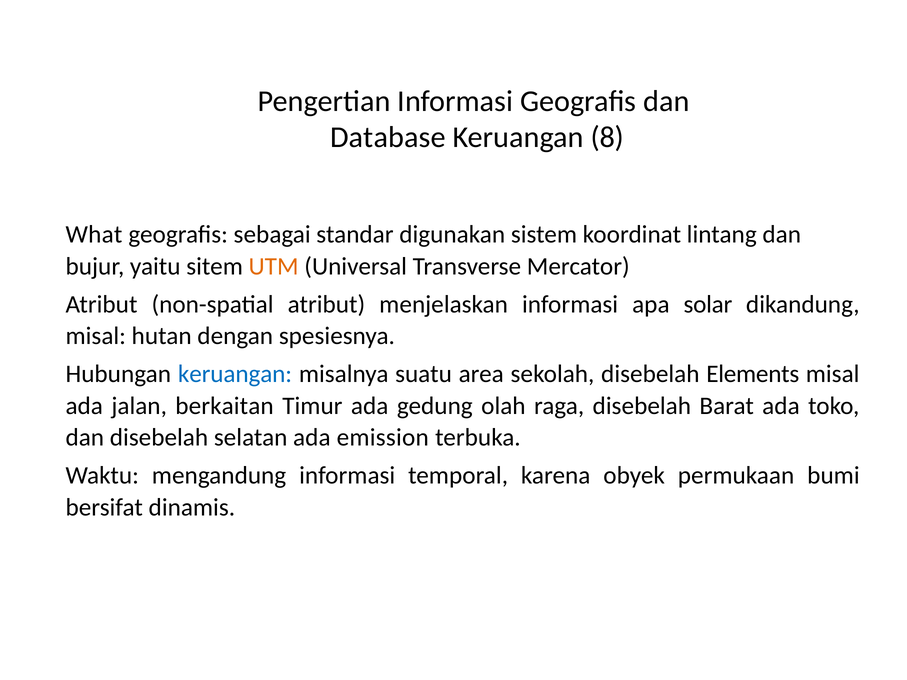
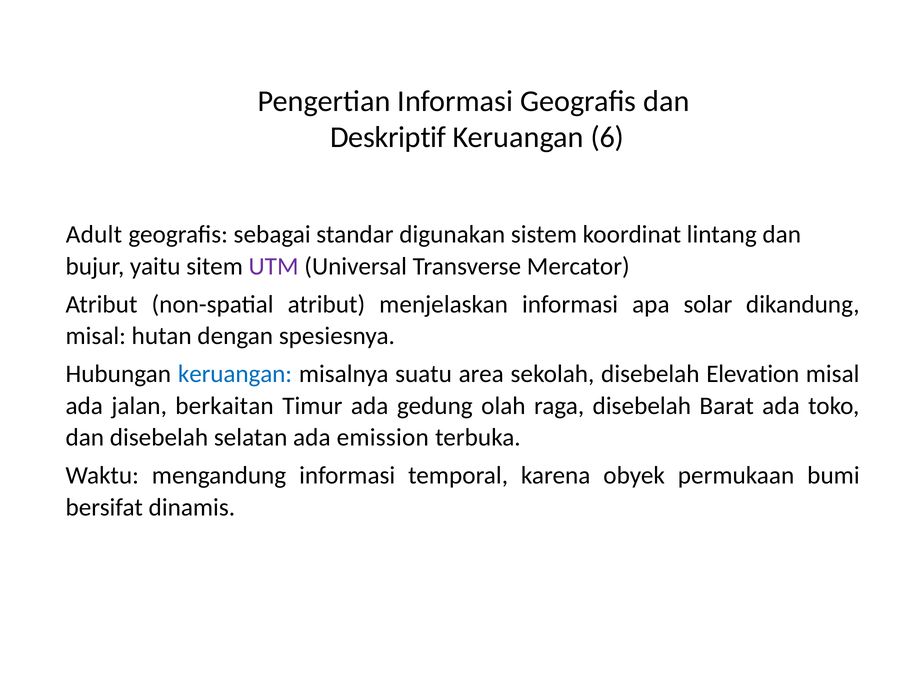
Database: Database -> Deskriptif
8: 8 -> 6
What: What -> Adult
UTM colour: orange -> purple
Elements: Elements -> Elevation
